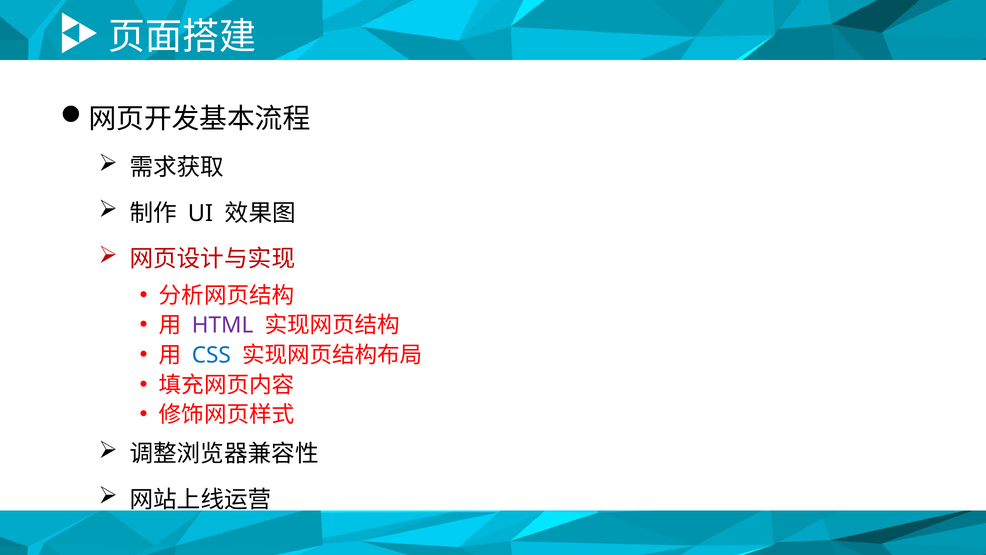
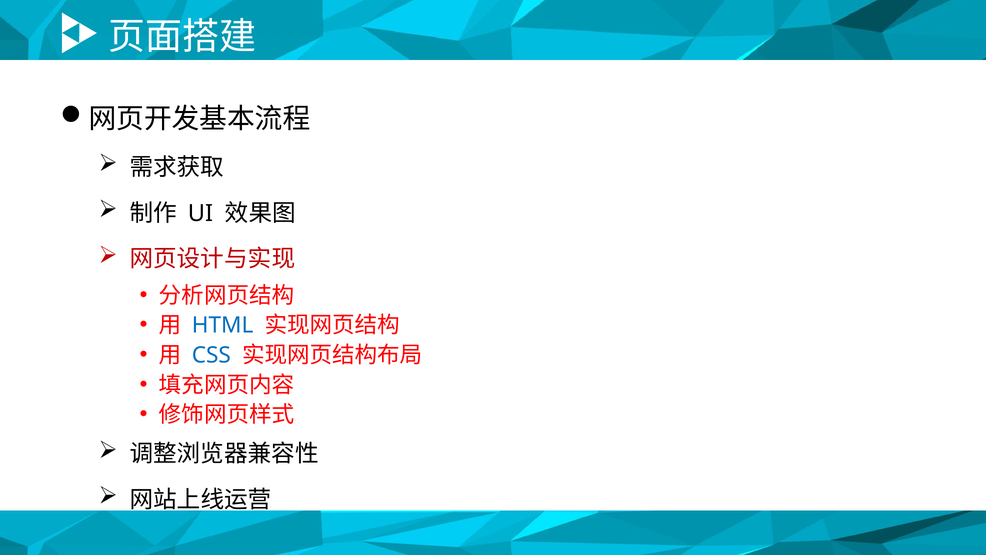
HTML colour: purple -> blue
